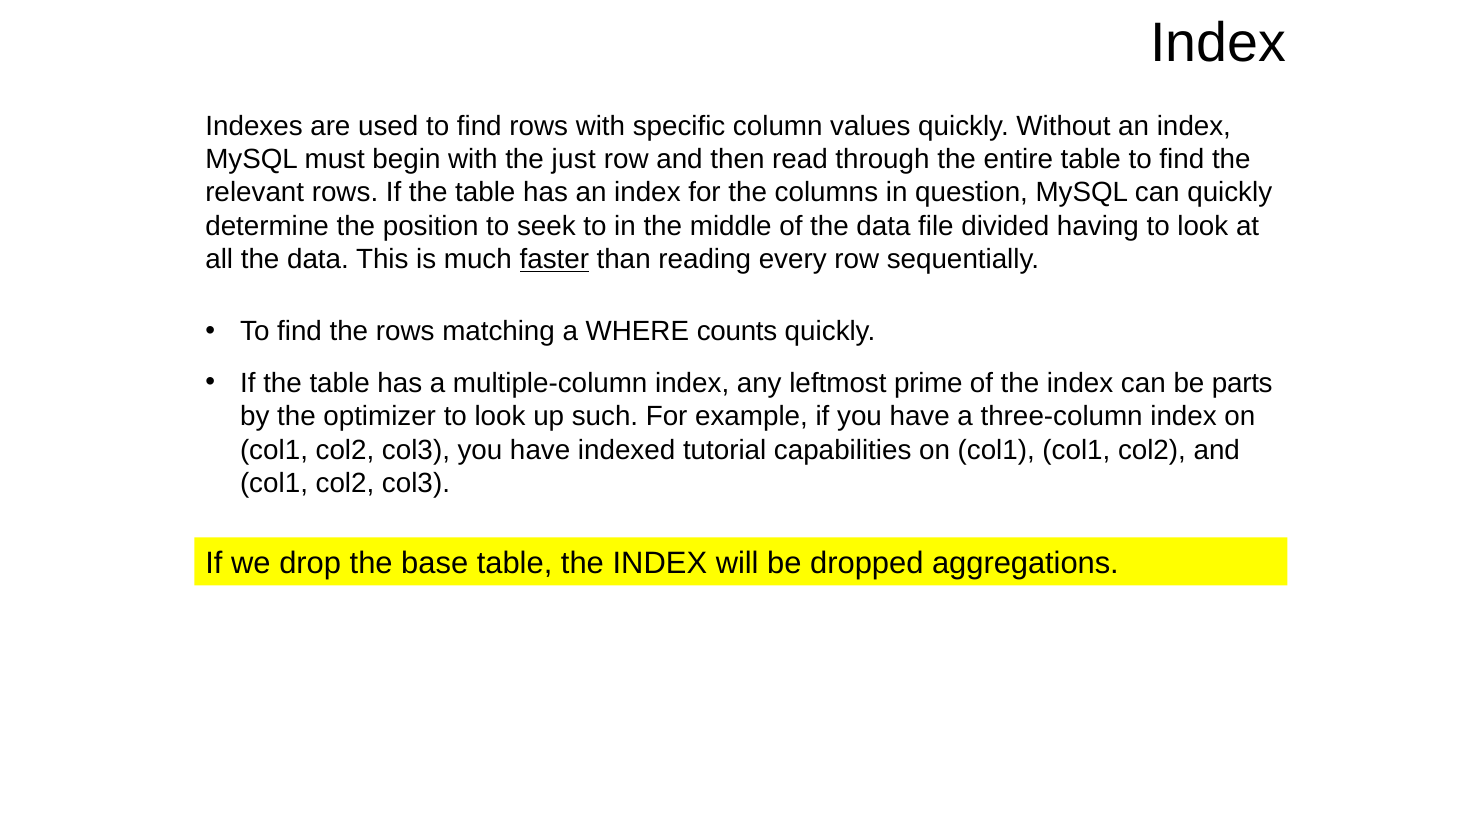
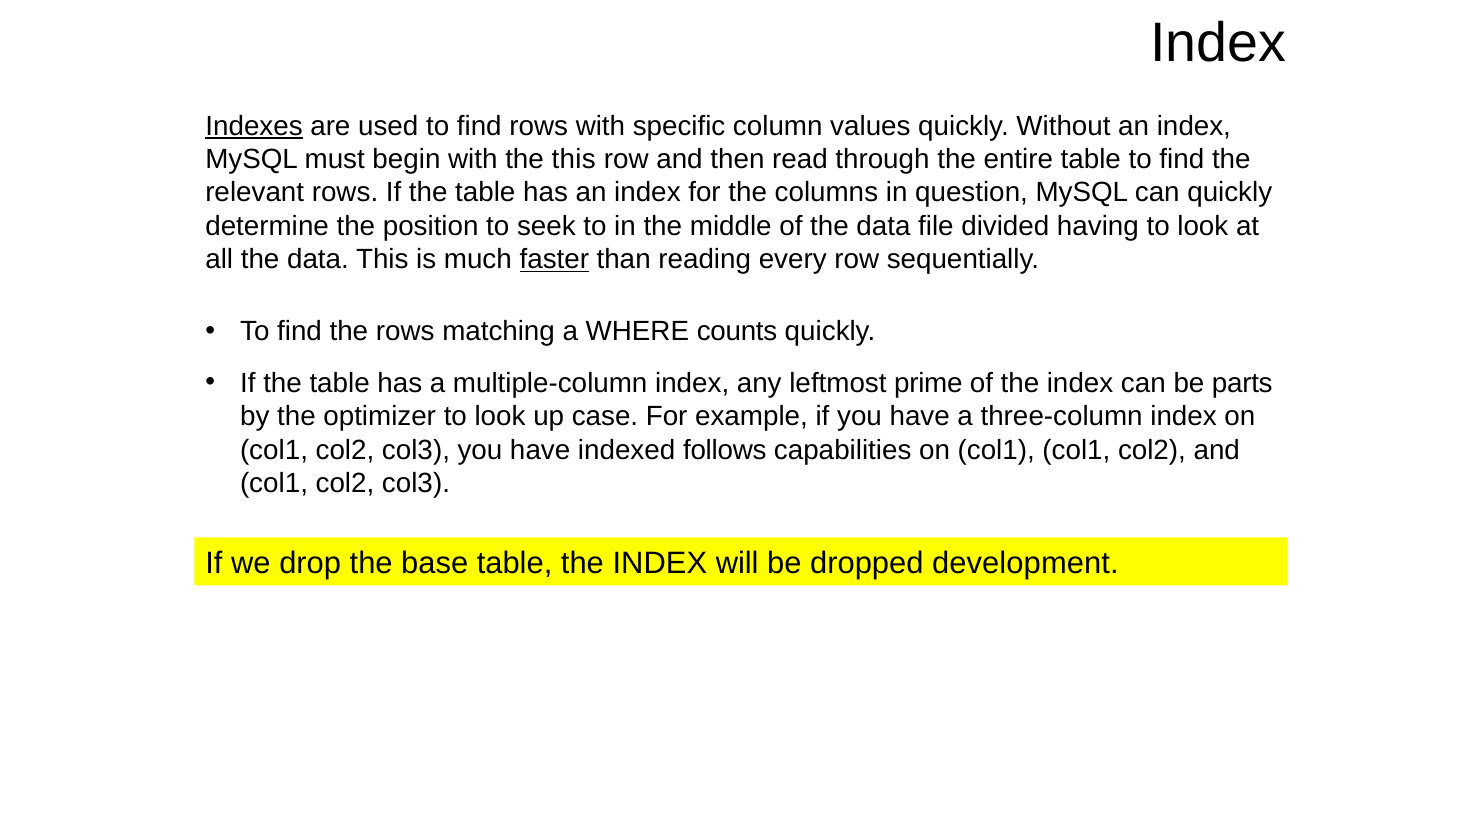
Indexes underline: none -> present
the just: just -> this
such: such -> case
tutorial: tutorial -> follows
aggregations: aggregations -> development
